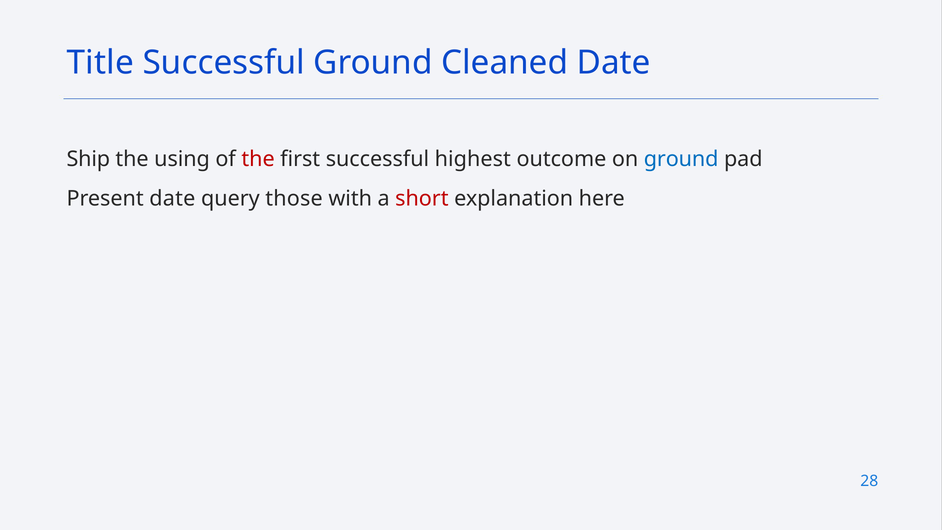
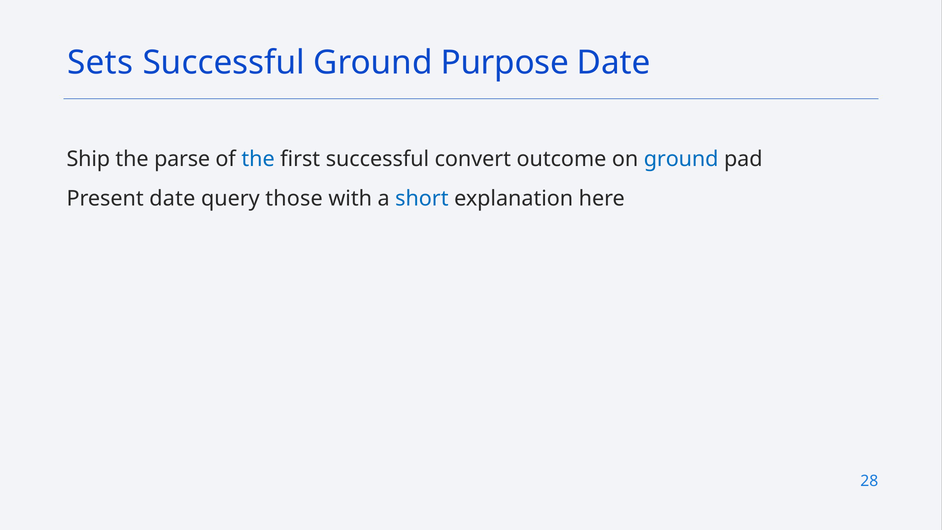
Title: Title -> Sets
Cleaned: Cleaned -> Purpose
using: using -> parse
the at (258, 159) colour: red -> blue
highest: highest -> convert
short colour: red -> blue
